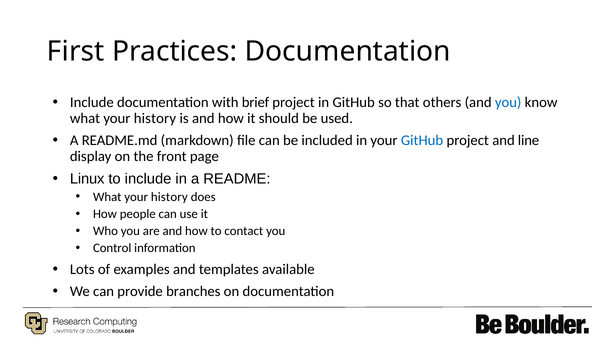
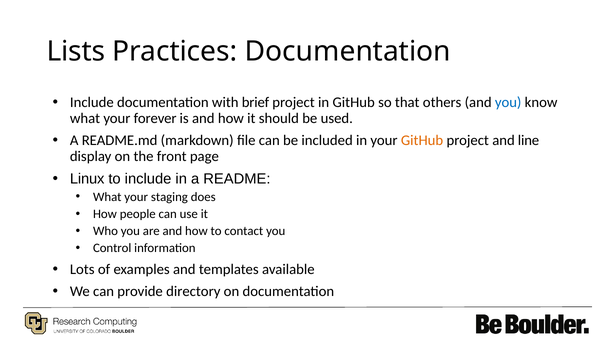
First: First -> Lists
history at (155, 118): history -> forever
GitHub at (422, 140) colour: blue -> orange
history at (169, 197): history -> staging
branches: branches -> directory
